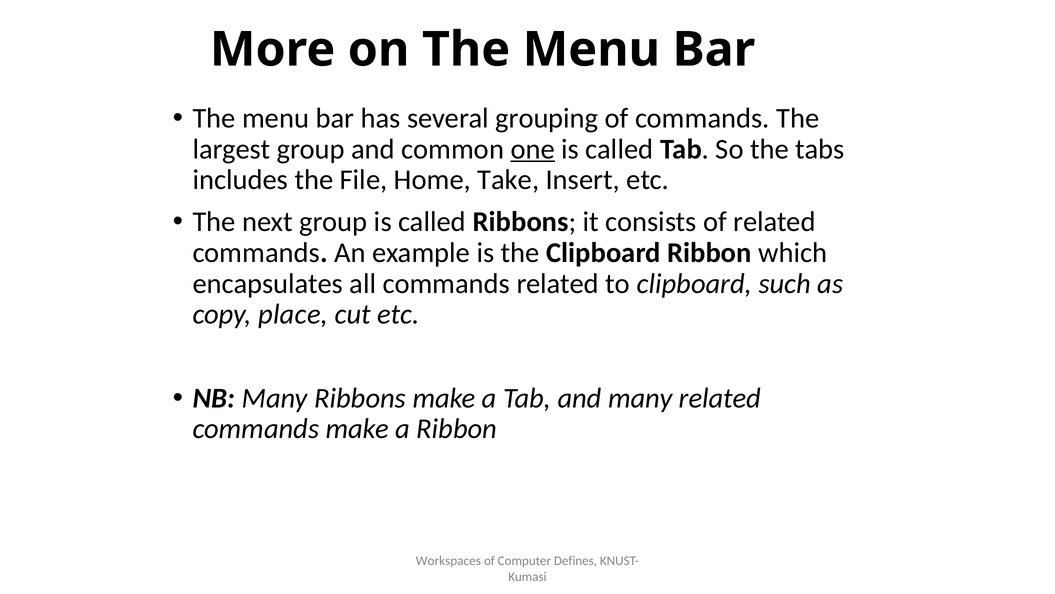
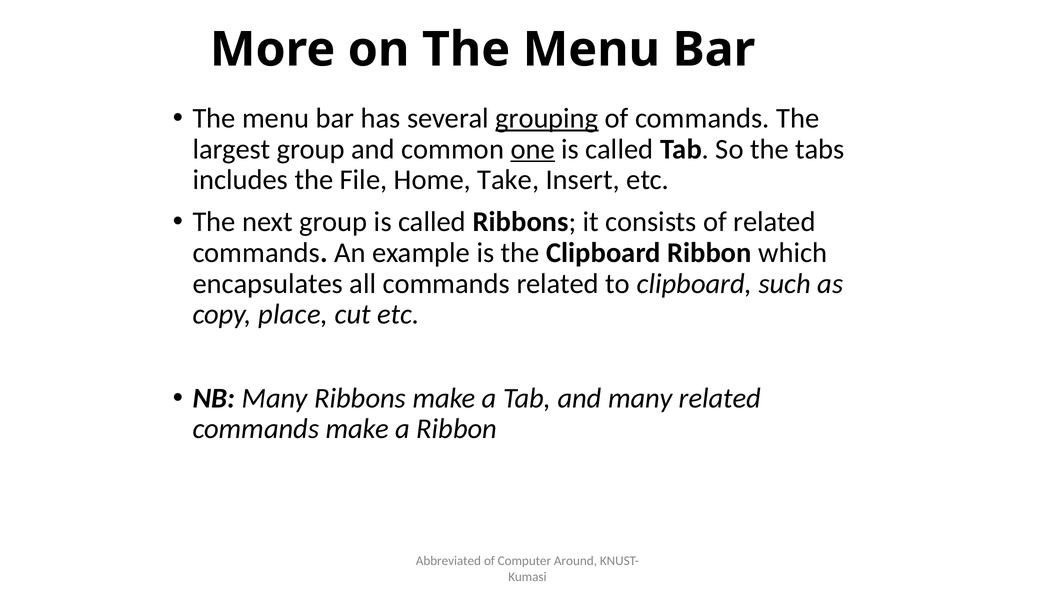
grouping underline: none -> present
Workspaces: Workspaces -> Abbreviated
Defines: Defines -> Around
